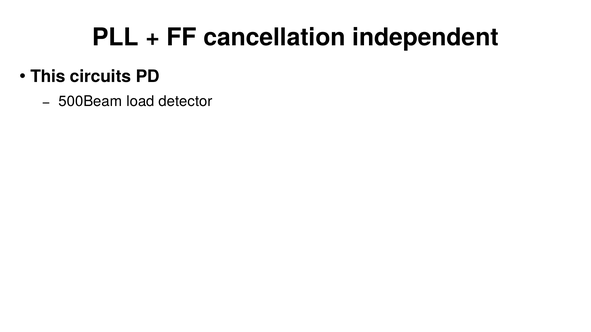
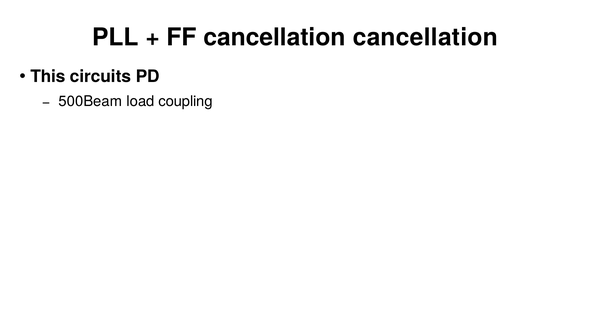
cancellation independent: independent -> cancellation
detector: detector -> coupling
